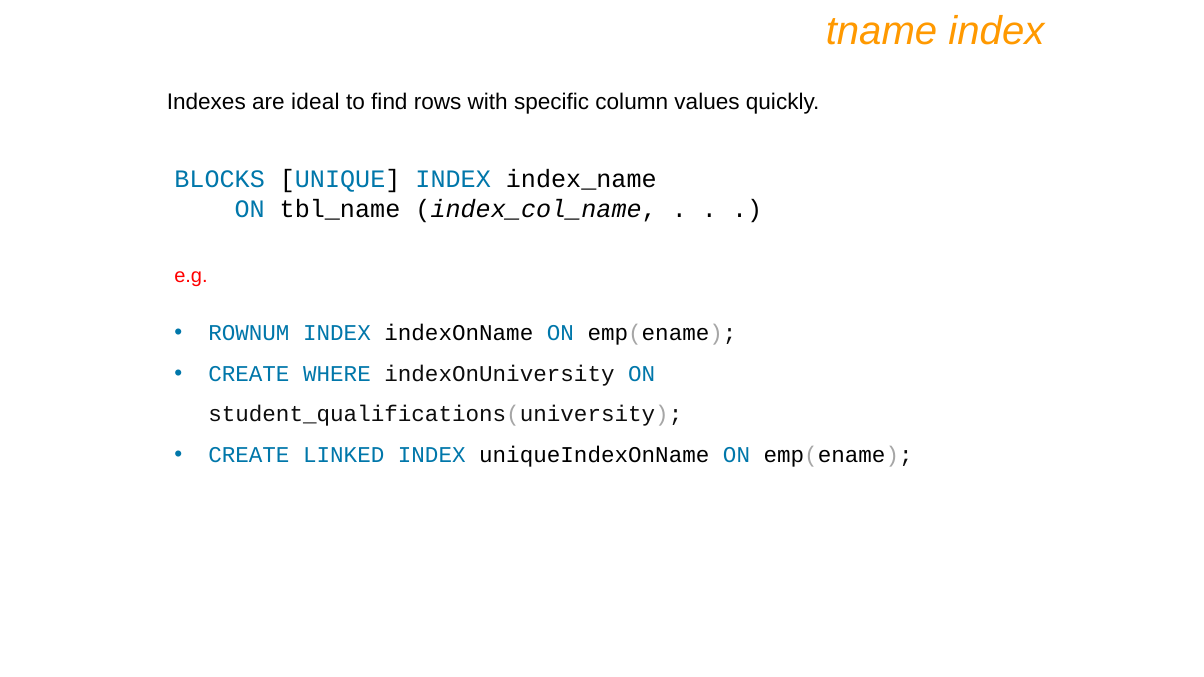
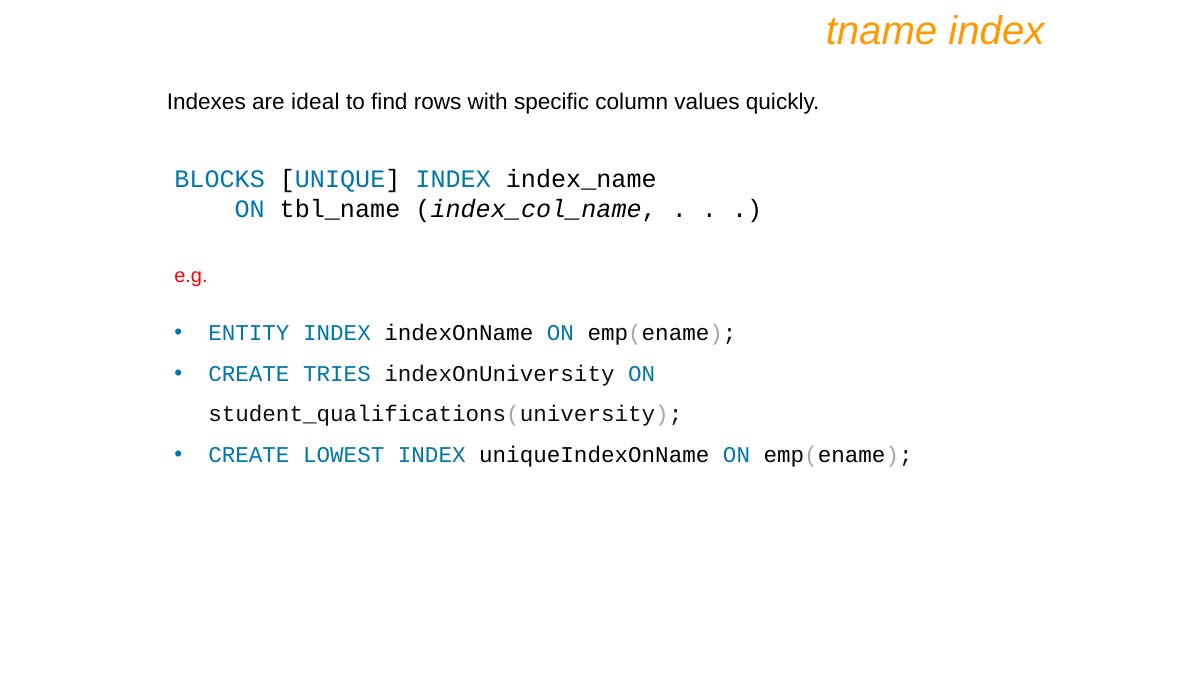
ROWNUM: ROWNUM -> ENTITY
WHERE: WHERE -> TRIES
LINKED: LINKED -> LOWEST
